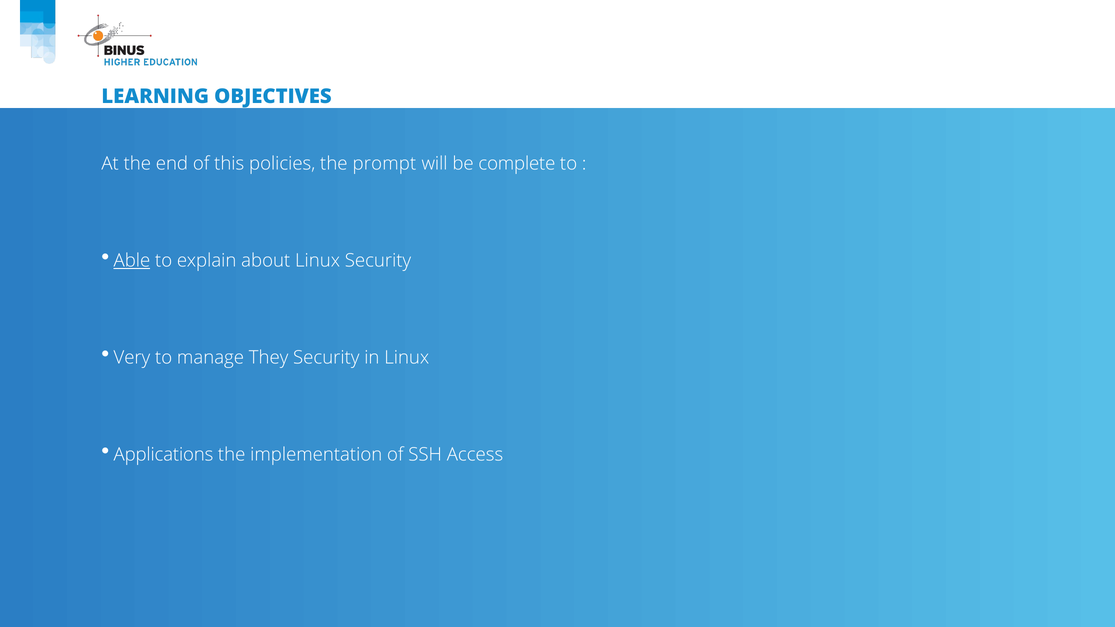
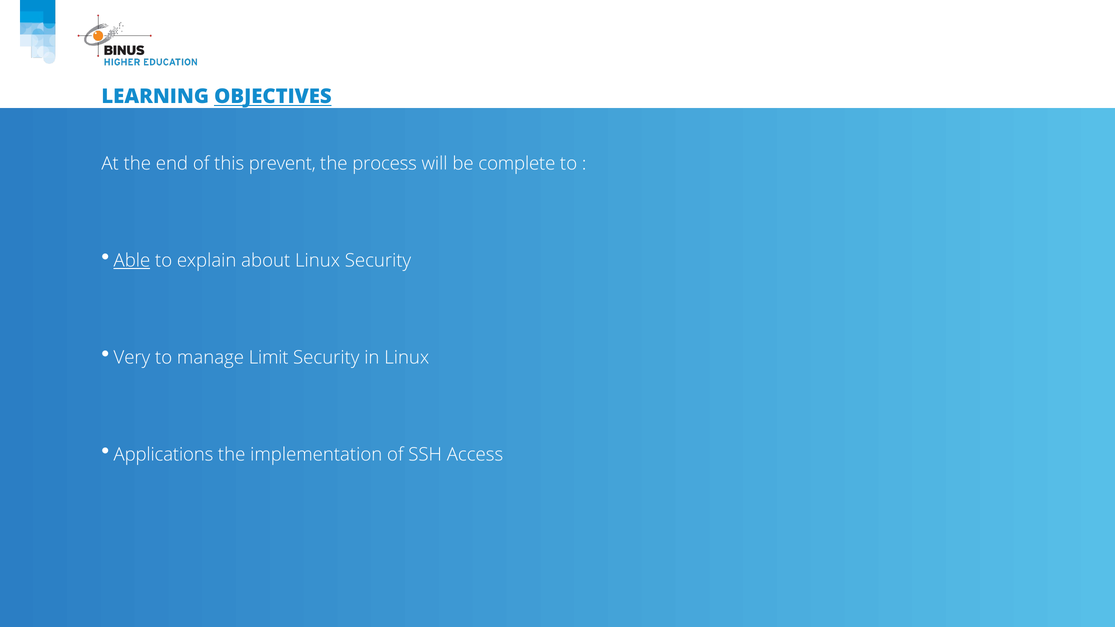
OBJECTIVES underline: none -> present
policies: policies -> prevent
prompt: prompt -> process
They: They -> Limit
